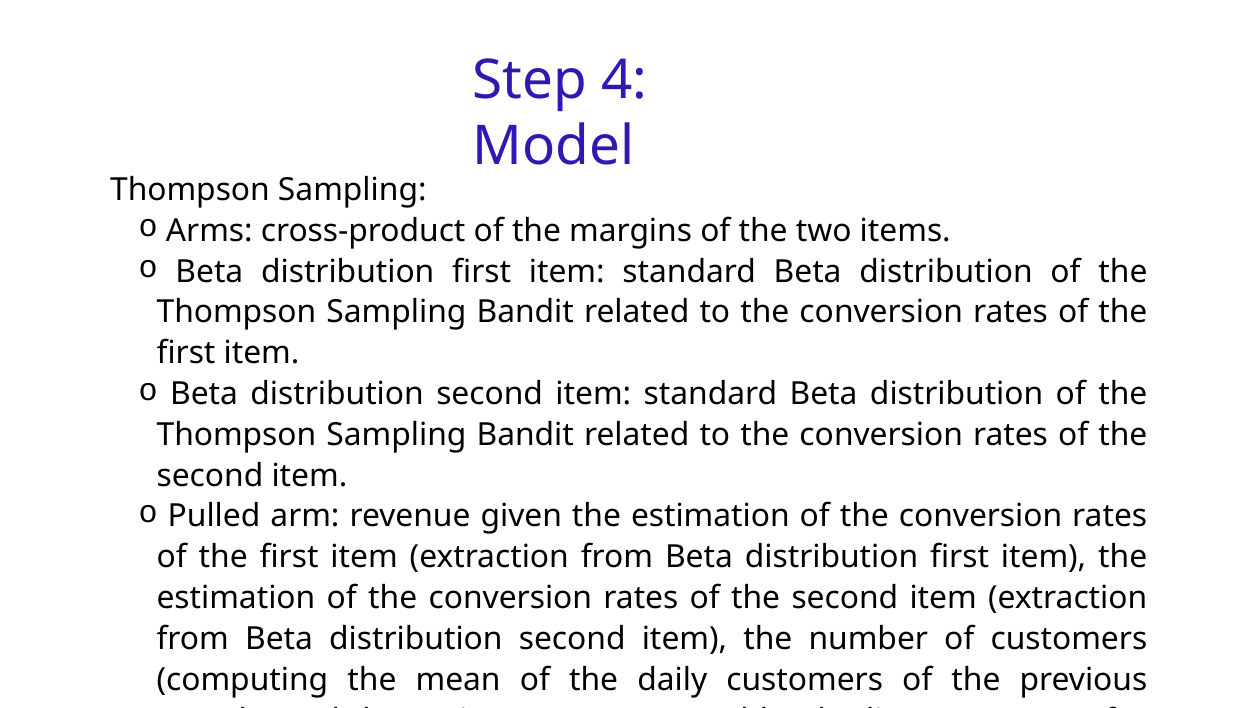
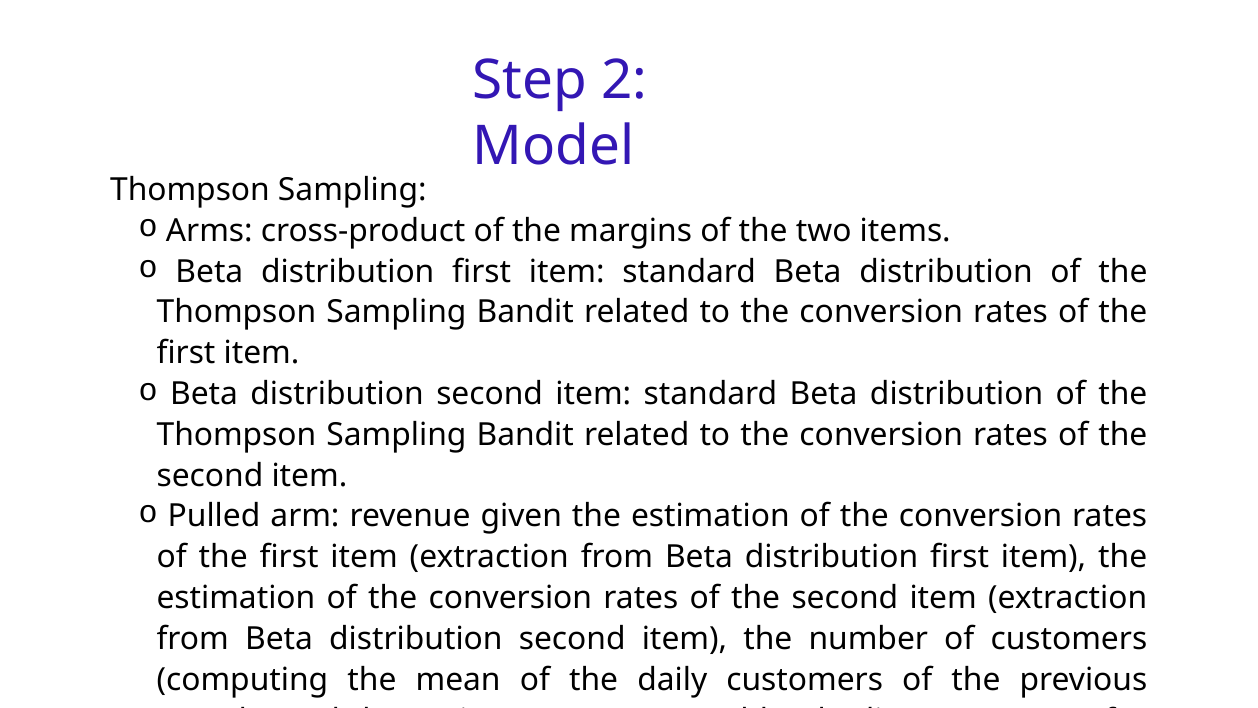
4: 4 -> 2
